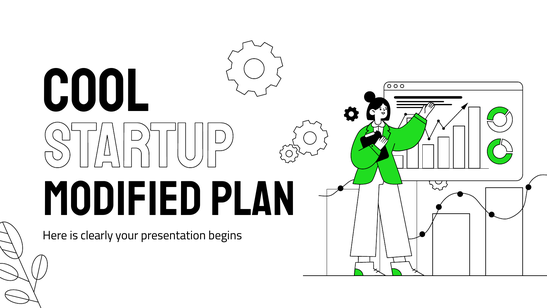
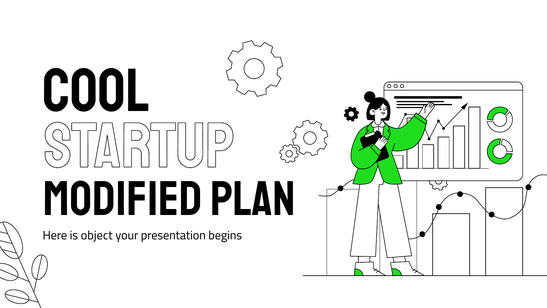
clearly: clearly -> object
